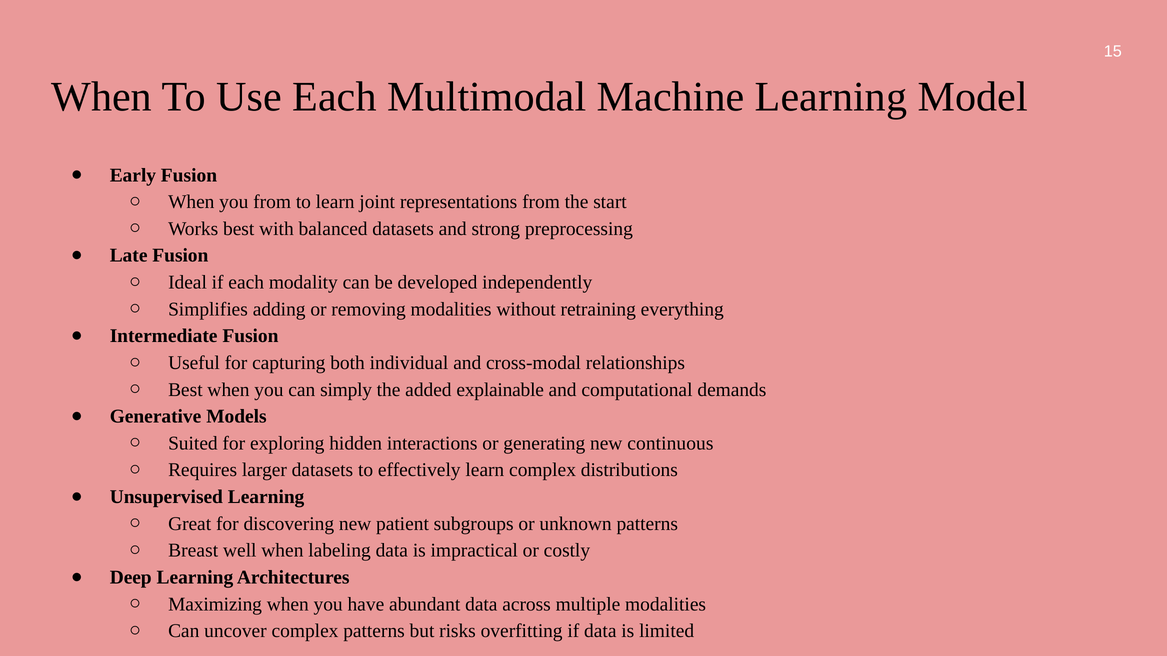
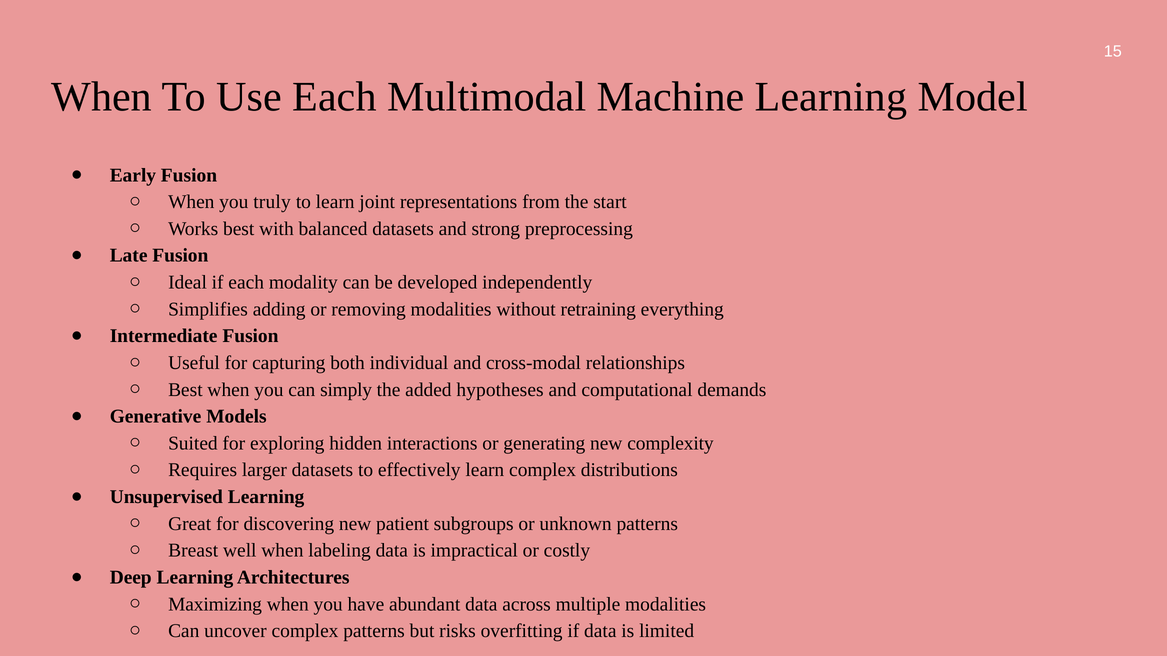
you from: from -> truly
explainable: explainable -> hypotheses
continuous: continuous -> complexity
